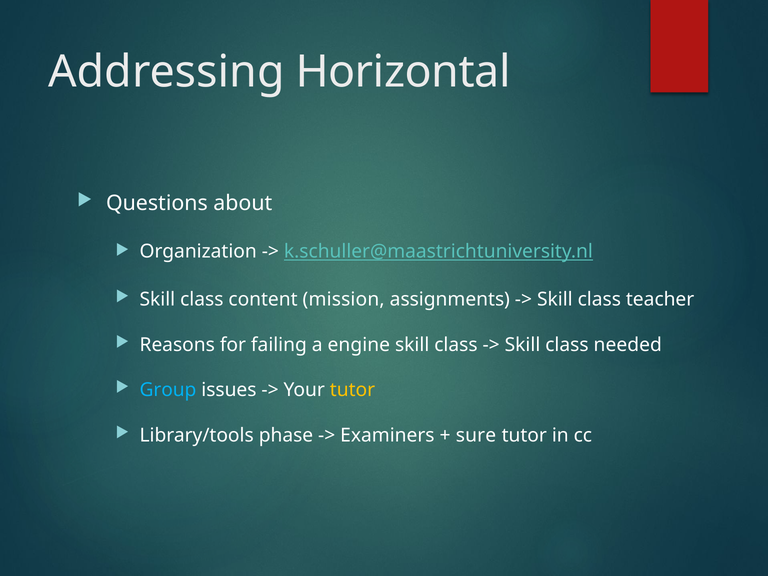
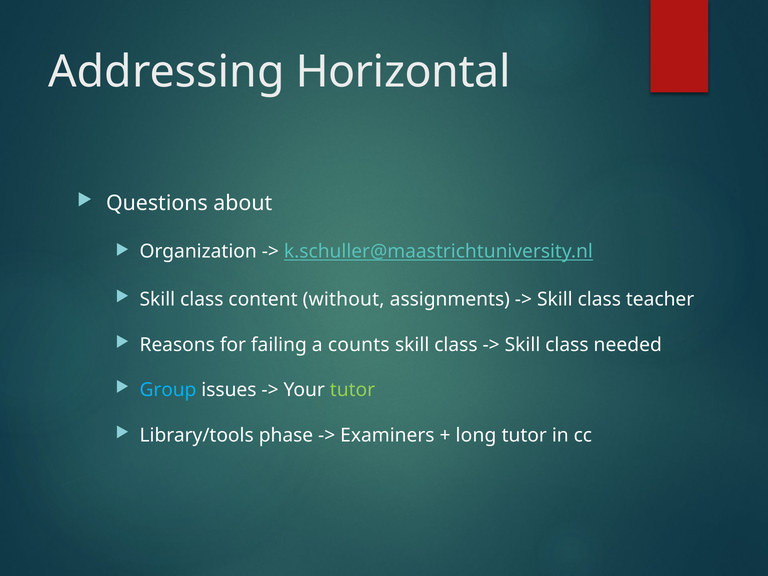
mission: mission -> without
engine: engine -> counts
tutor at (353, 390) colour: yellow -> light green
sure: sure -> long
